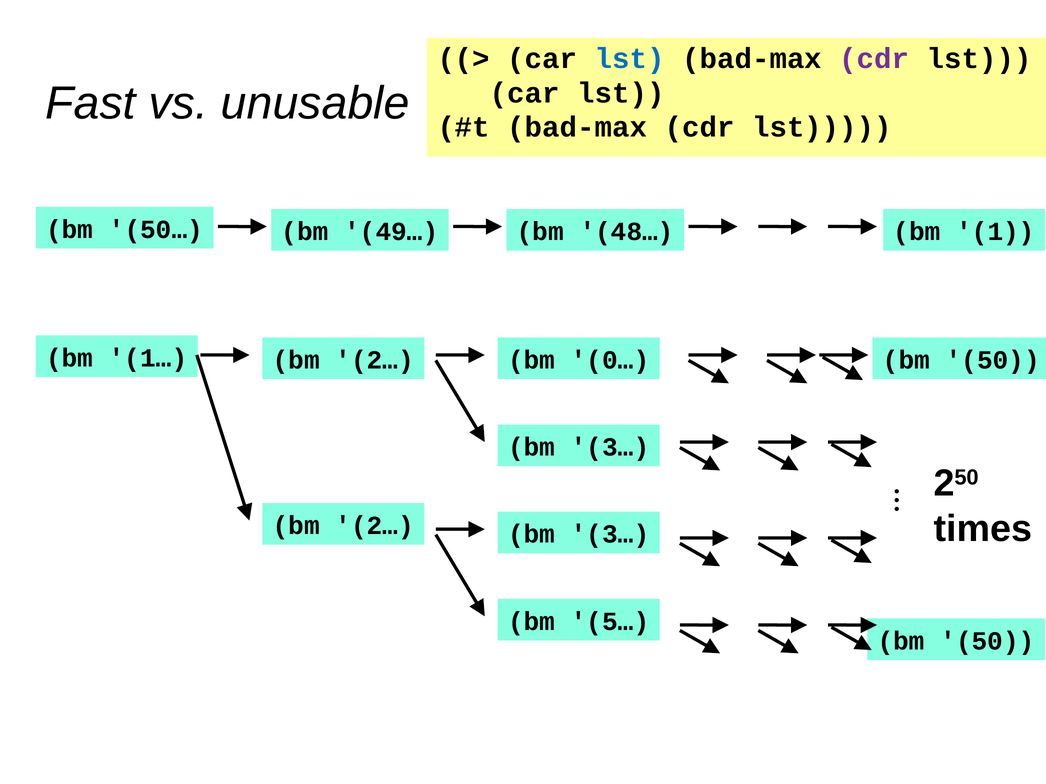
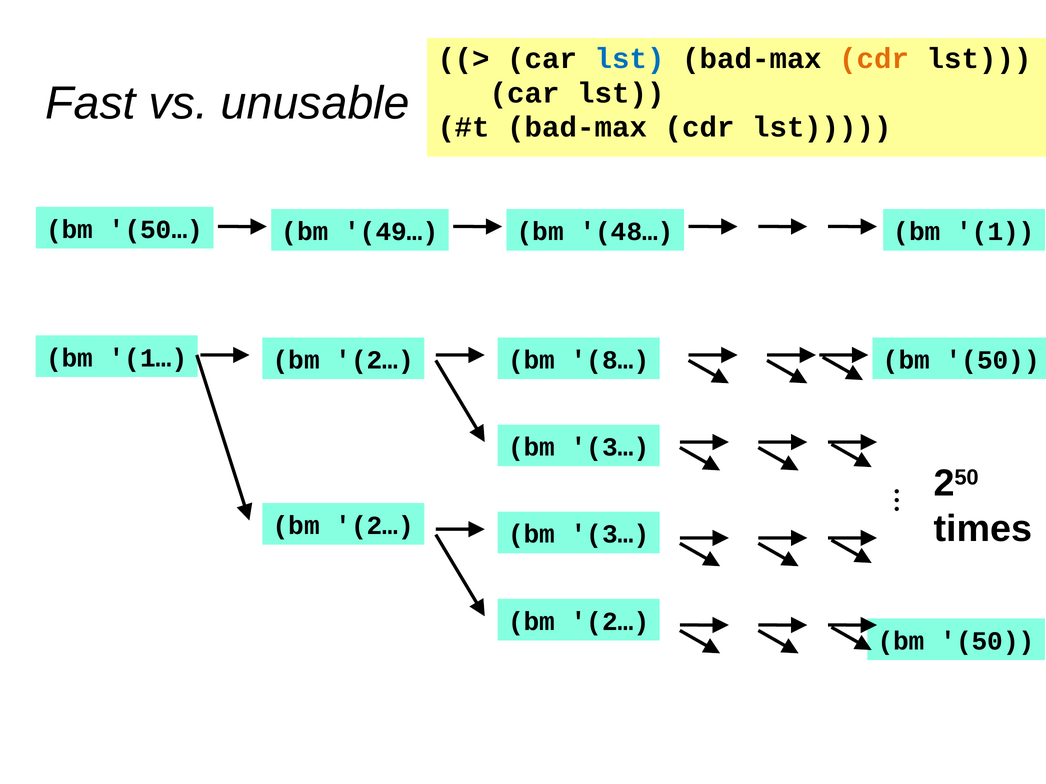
cdr at (874, 59) colour: purple -> orange
0…: 0… -> 8…
5… at (610, 622): 5… -> 2…
